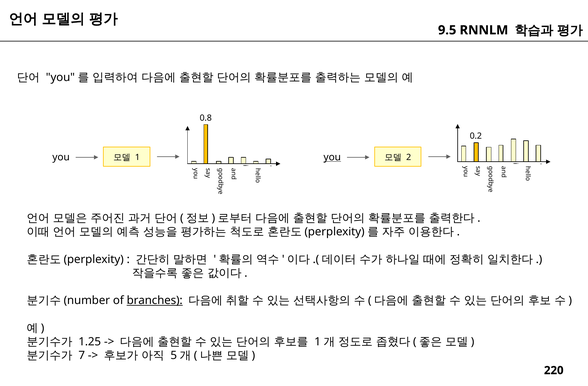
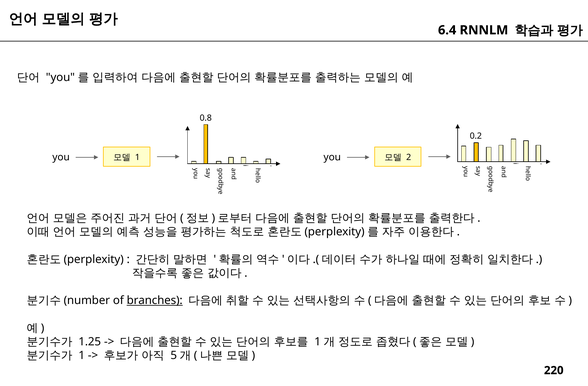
9.5: 9.5 -> 6.4
you at (332, 157) underline: present -> none
7 at (82, 356): 7 -> 1
